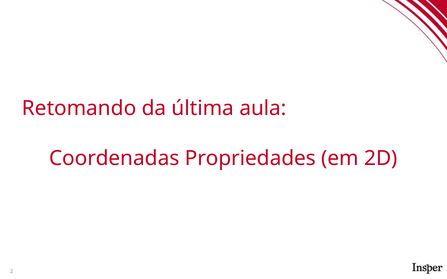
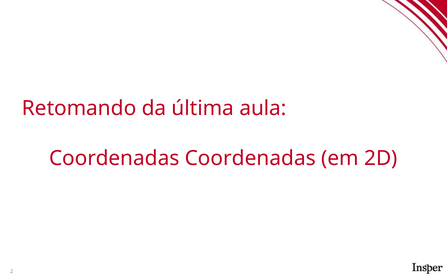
Coordenadas Propriedades: Propriedades -> Coordenadas
